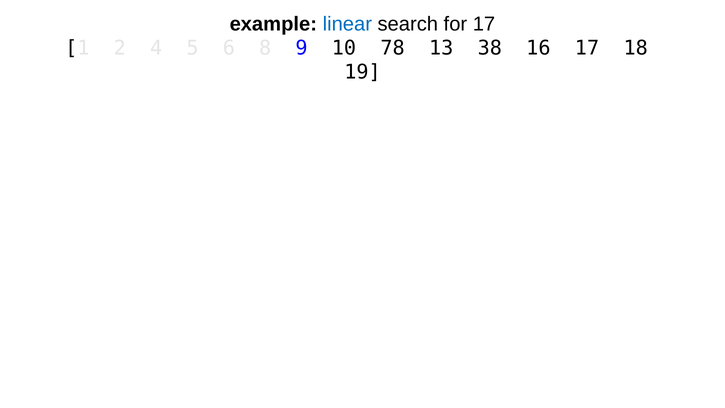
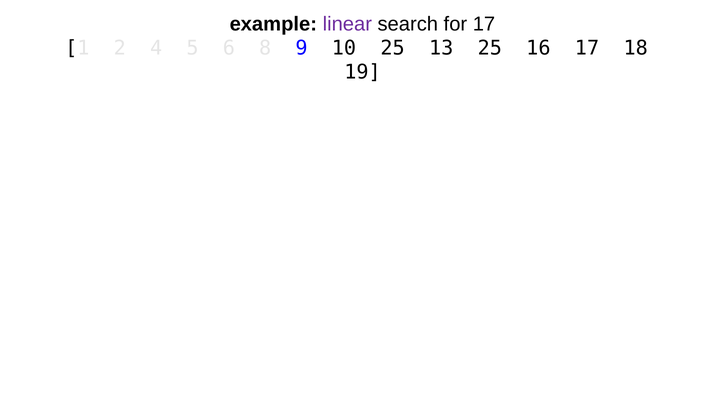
linear colour: blue -> purple
10 78: 78 -> 25
13 38: 38 -> 25
